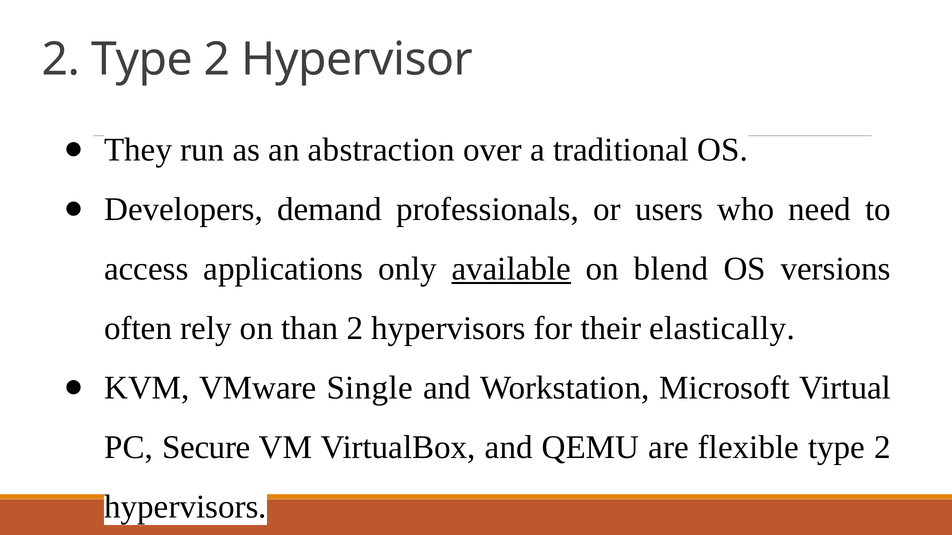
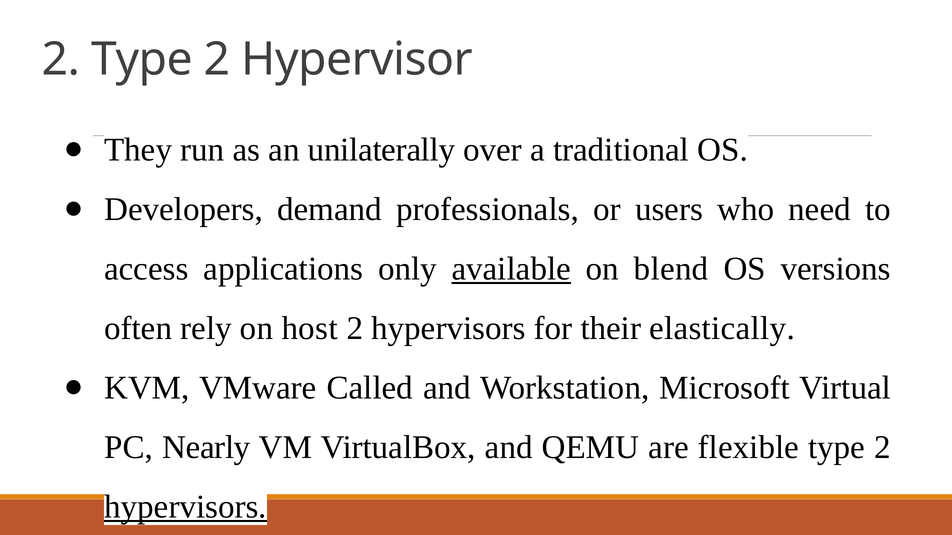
abstraction: abstraction -> unilaterally
than: than -> host
Single: Single -> Called
Secure: Secure -> Nearly
hypervisors at (186, 507) underline: none -> present
